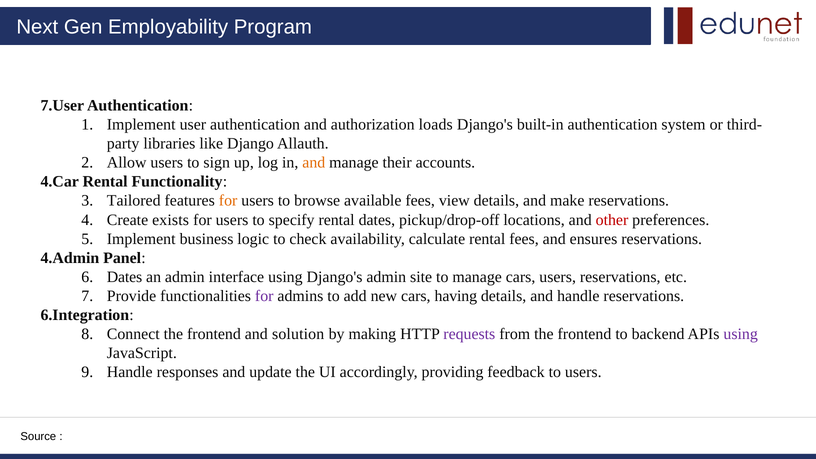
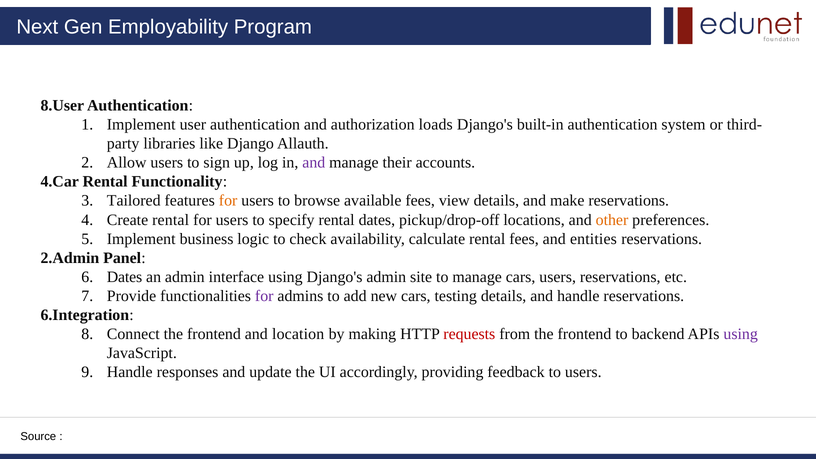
7.User: 7.User -> 8.User
and at (314, 163) colour: orange -> purple
Create exists: exists -> rental
other colour: red -> orange
ensures: ensures -> entities
4.Admin: 4.Admin -> 2.Admin
having: having -> testing
solution: solution -> location
requests colour: purple -> red
